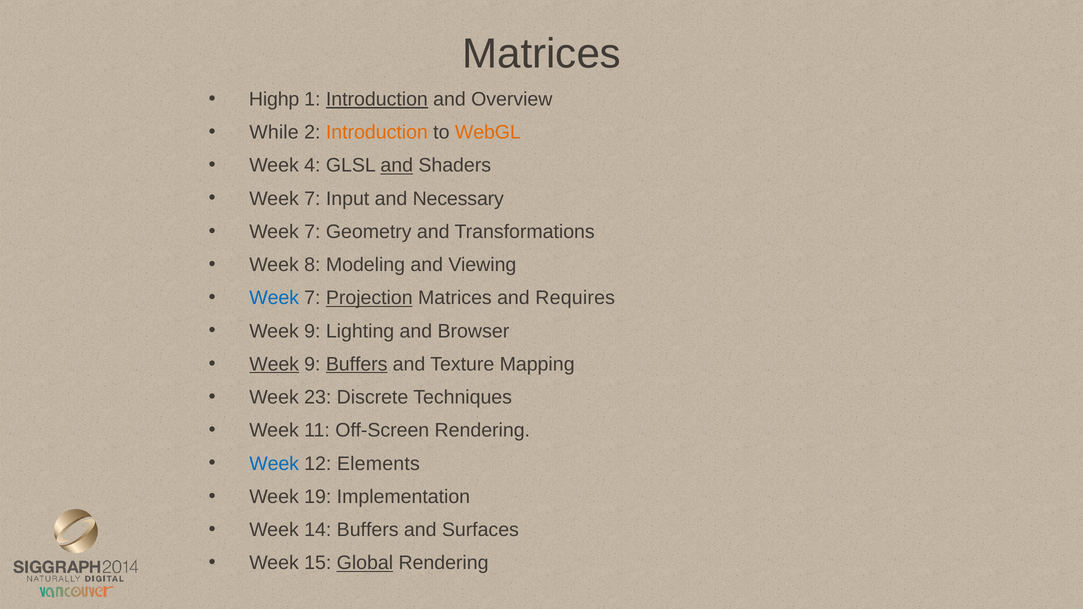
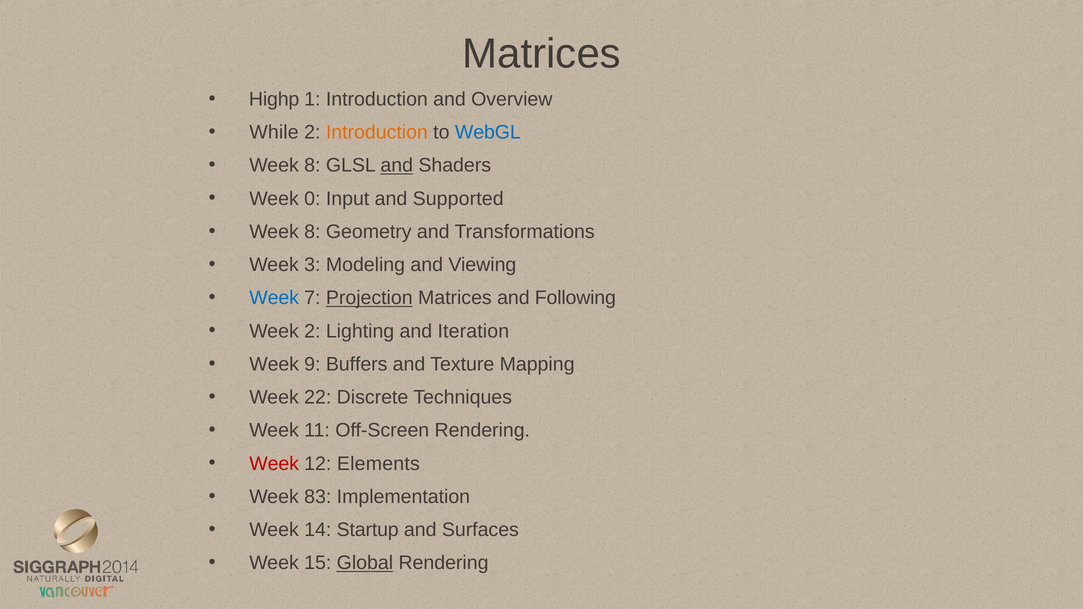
Introduction at (377, 99) underline: present -> none
WebGL colour: orange -> blue
4 at (312, 166): 4 -> 8
7 at (312, 199): 7 -> 0
Necessary: Necessary -> Supported
7 at (312, 232): 7 -> 8
8: 8 -> 3
Requires: Requires -> Following
9 at (312, 331): 9 -> 2
Browser: Browser -> Iteration
Week at (274, 364) underline: present -> none
Buffers at (357, 364) underline: present -> none
23: 23 -> 22
Week at (274, 464) colour: blue -> red
19: 19 -> 83
14 Buffers: Buffers -> Startup
